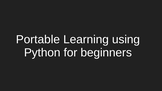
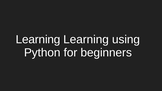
Portable at (38, 40): Portable -> Learning
